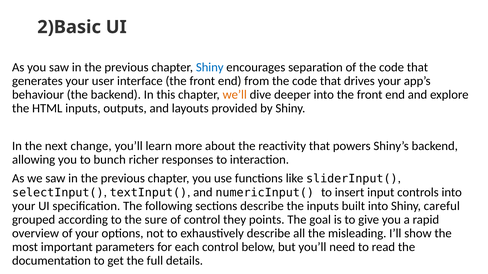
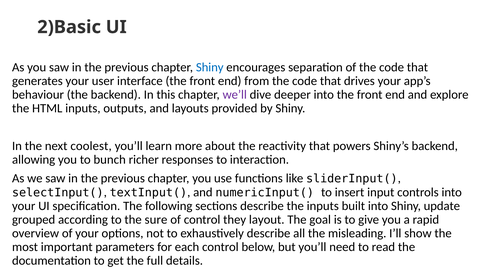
we’ll colour: orange -> purple
change: change -> coolest
careful: careful -> update
points: points -> layout
